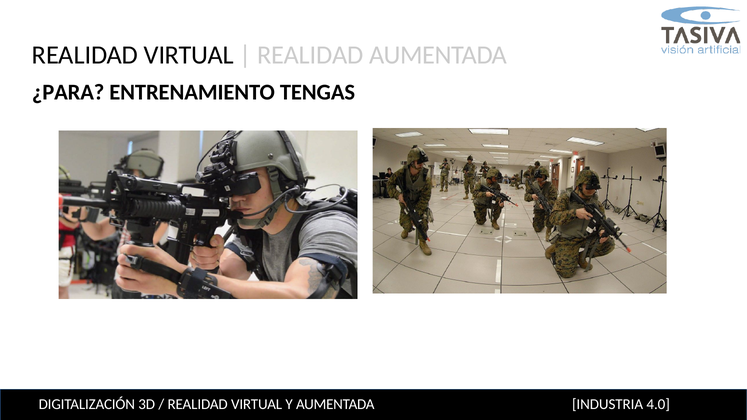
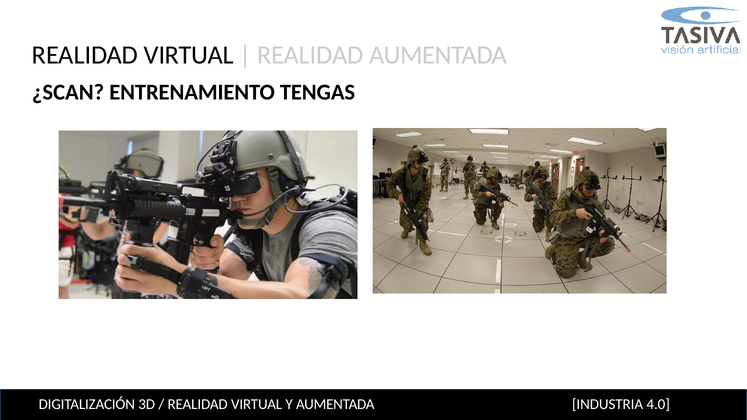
¿PARA: ¿PARA -> ¿SCAN
